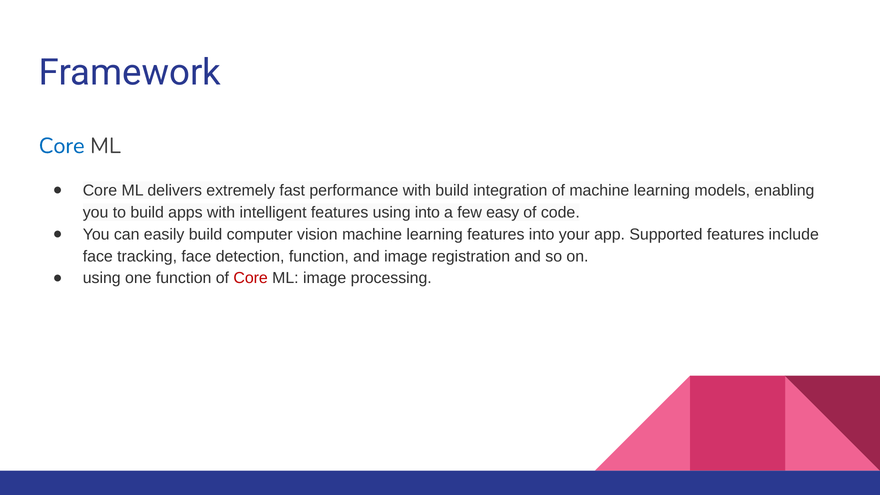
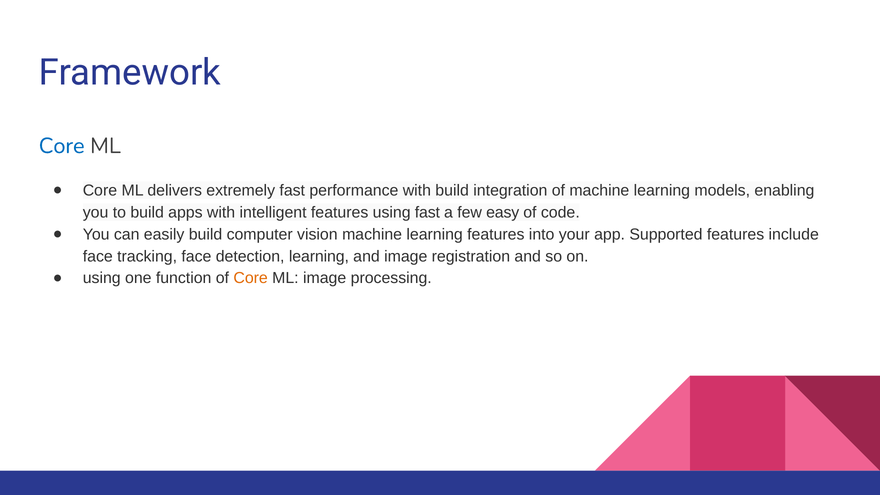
using into: into -> fast
detection function: function -> learning
Core at (251, 278) colour: red -> orange
